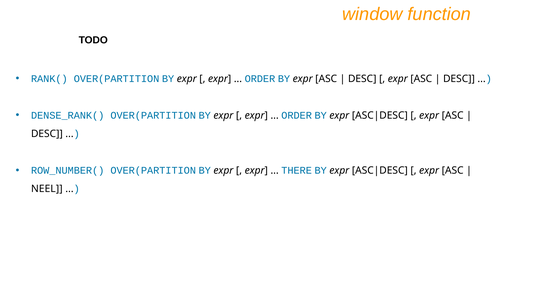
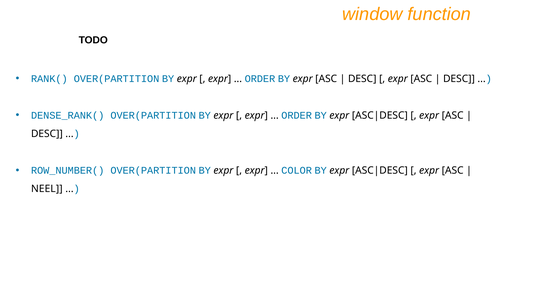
THERE: THERE -> COLOR
